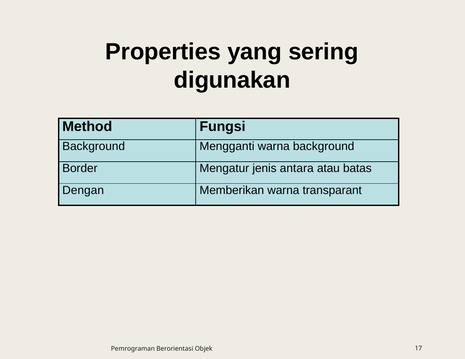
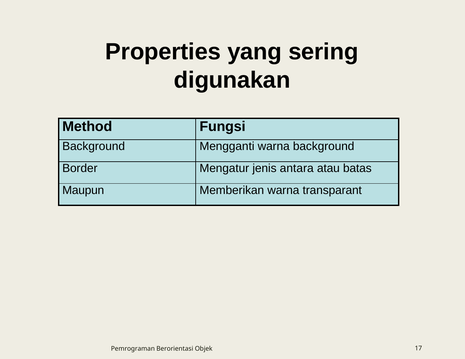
Dengan: Dengan -> Maupun
